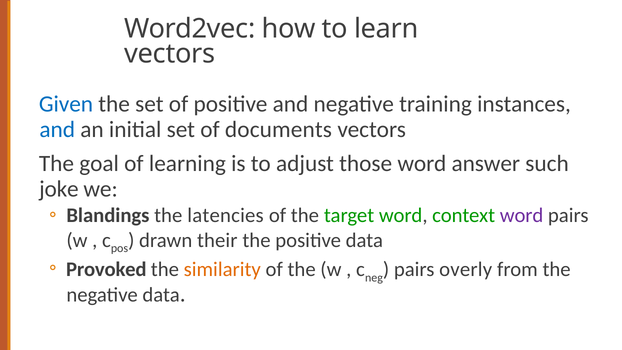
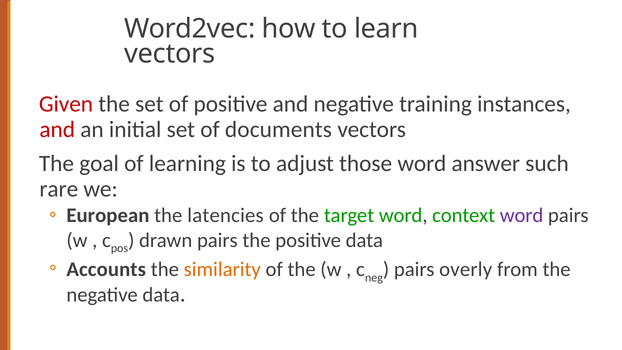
Given colour: blue -> red
and at (57, 129) colour: blue -> red
joke: joke -> rare
Blandings: Blandings -> European
drawn their: their -> pairs
Provoked: Provoked -> Accounts
